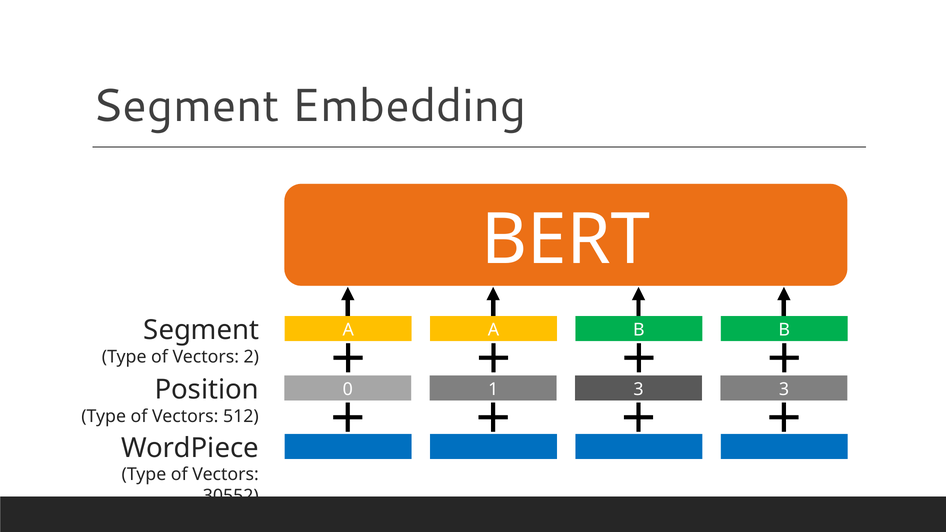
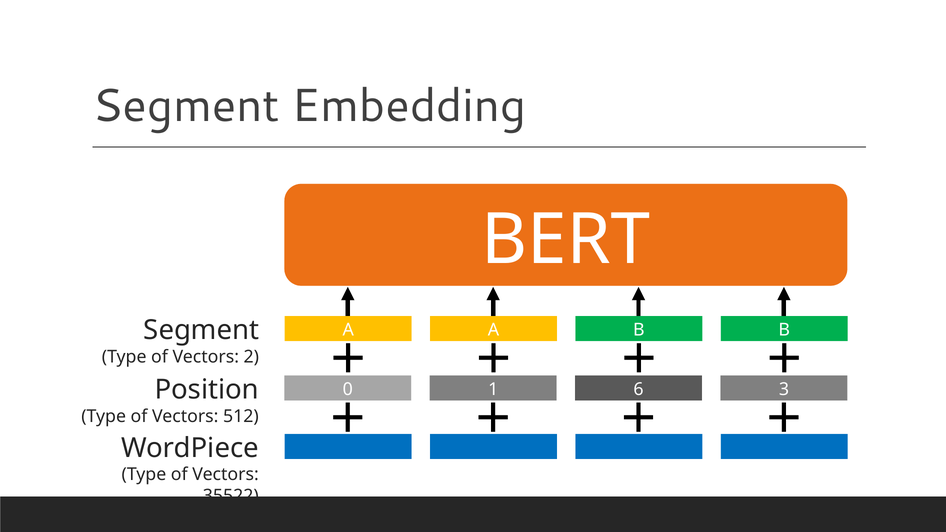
1 3: 3 -> 6
30552: 30552 -> 35522
